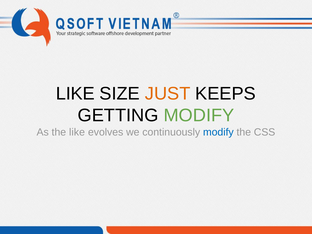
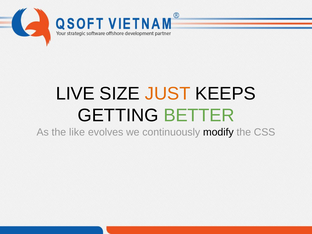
LIKE at (75, 94): LIKE -> LIVE
GETTING MODIFY: MODIFY -> BETTER
modify at (218, 132) colour: blue -> black
